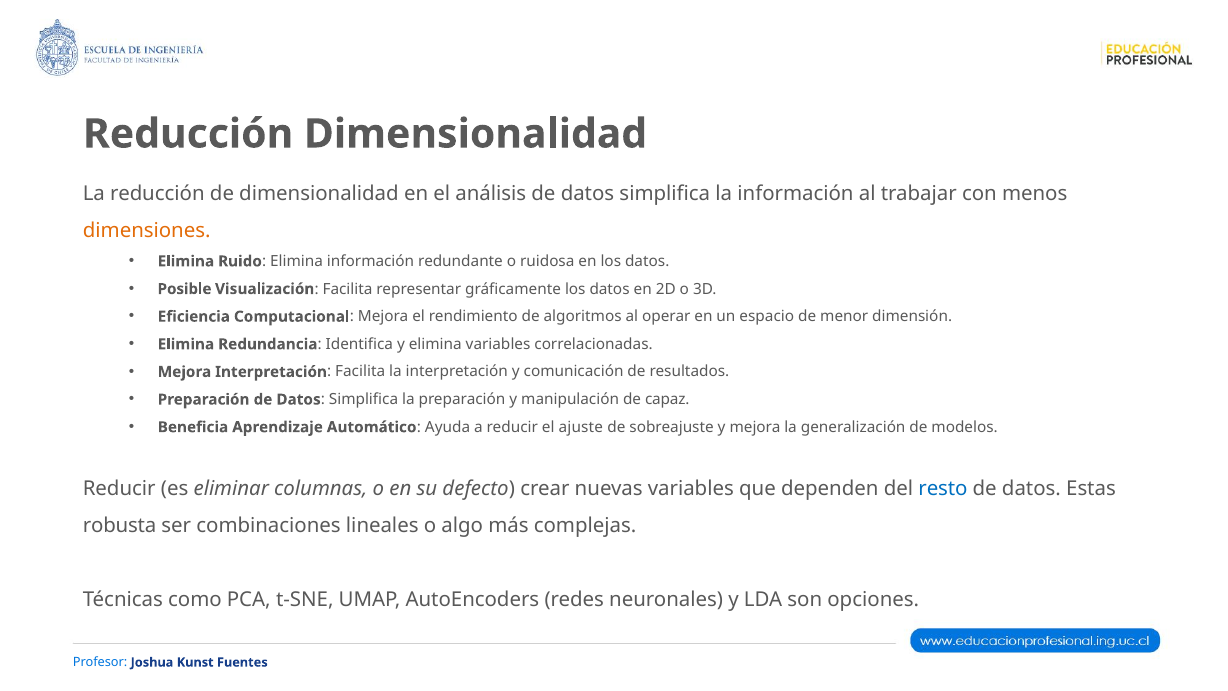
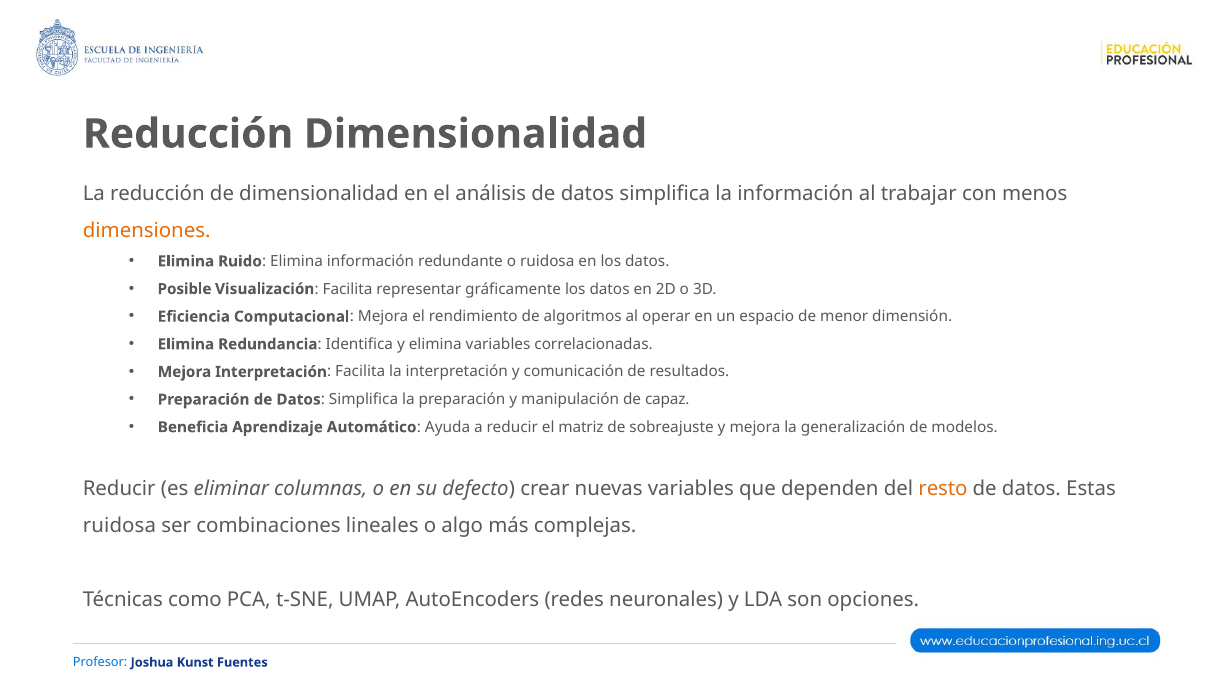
ajuste: ajuste -> matriz
resto colour: blue -> orange
robusta at (120, 526): robusta -> ruidosa
